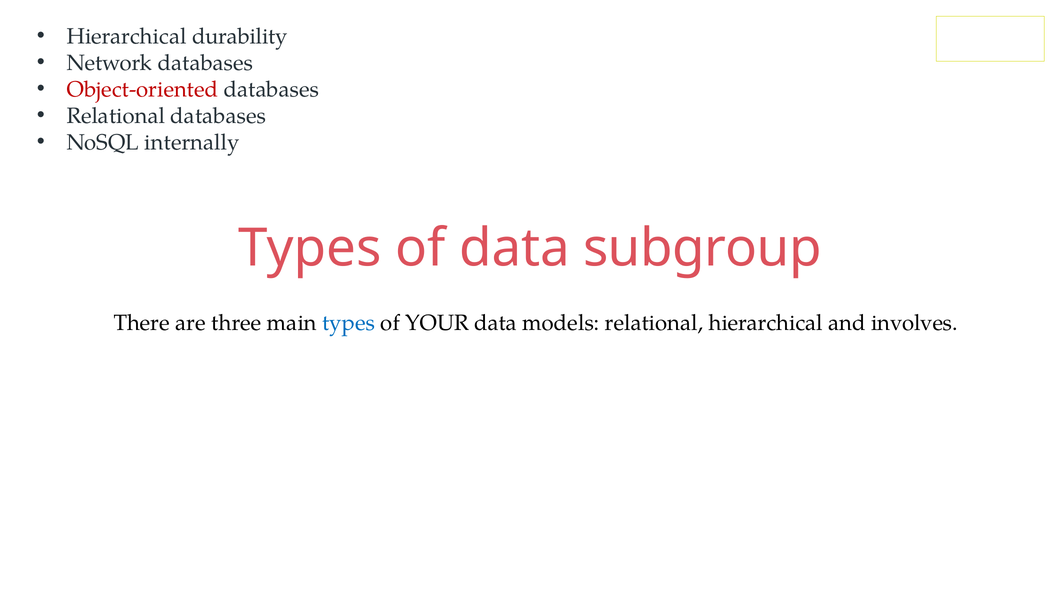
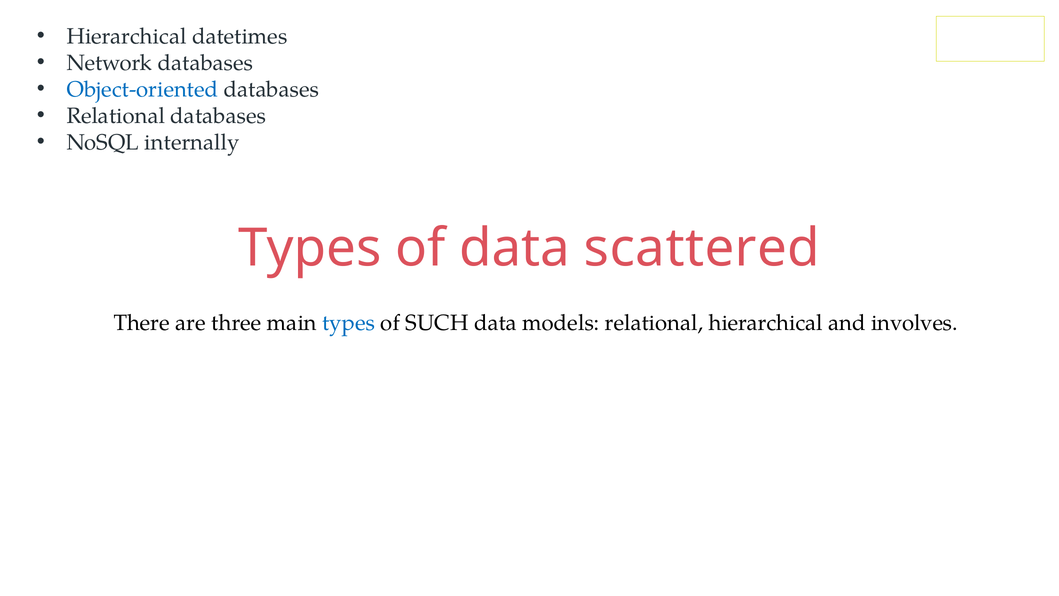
durability: durability -> datetimes
Object-oriented colour: red -> blue
subgroup: subgroup -> scattered
YOUR: YOUR -> SUCH
